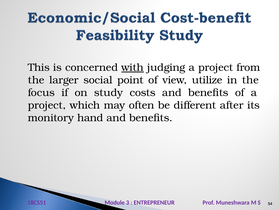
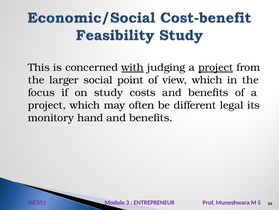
project at (216, 67) underline: none -> present
view utilize: utilize -> which
after: after -> legal
